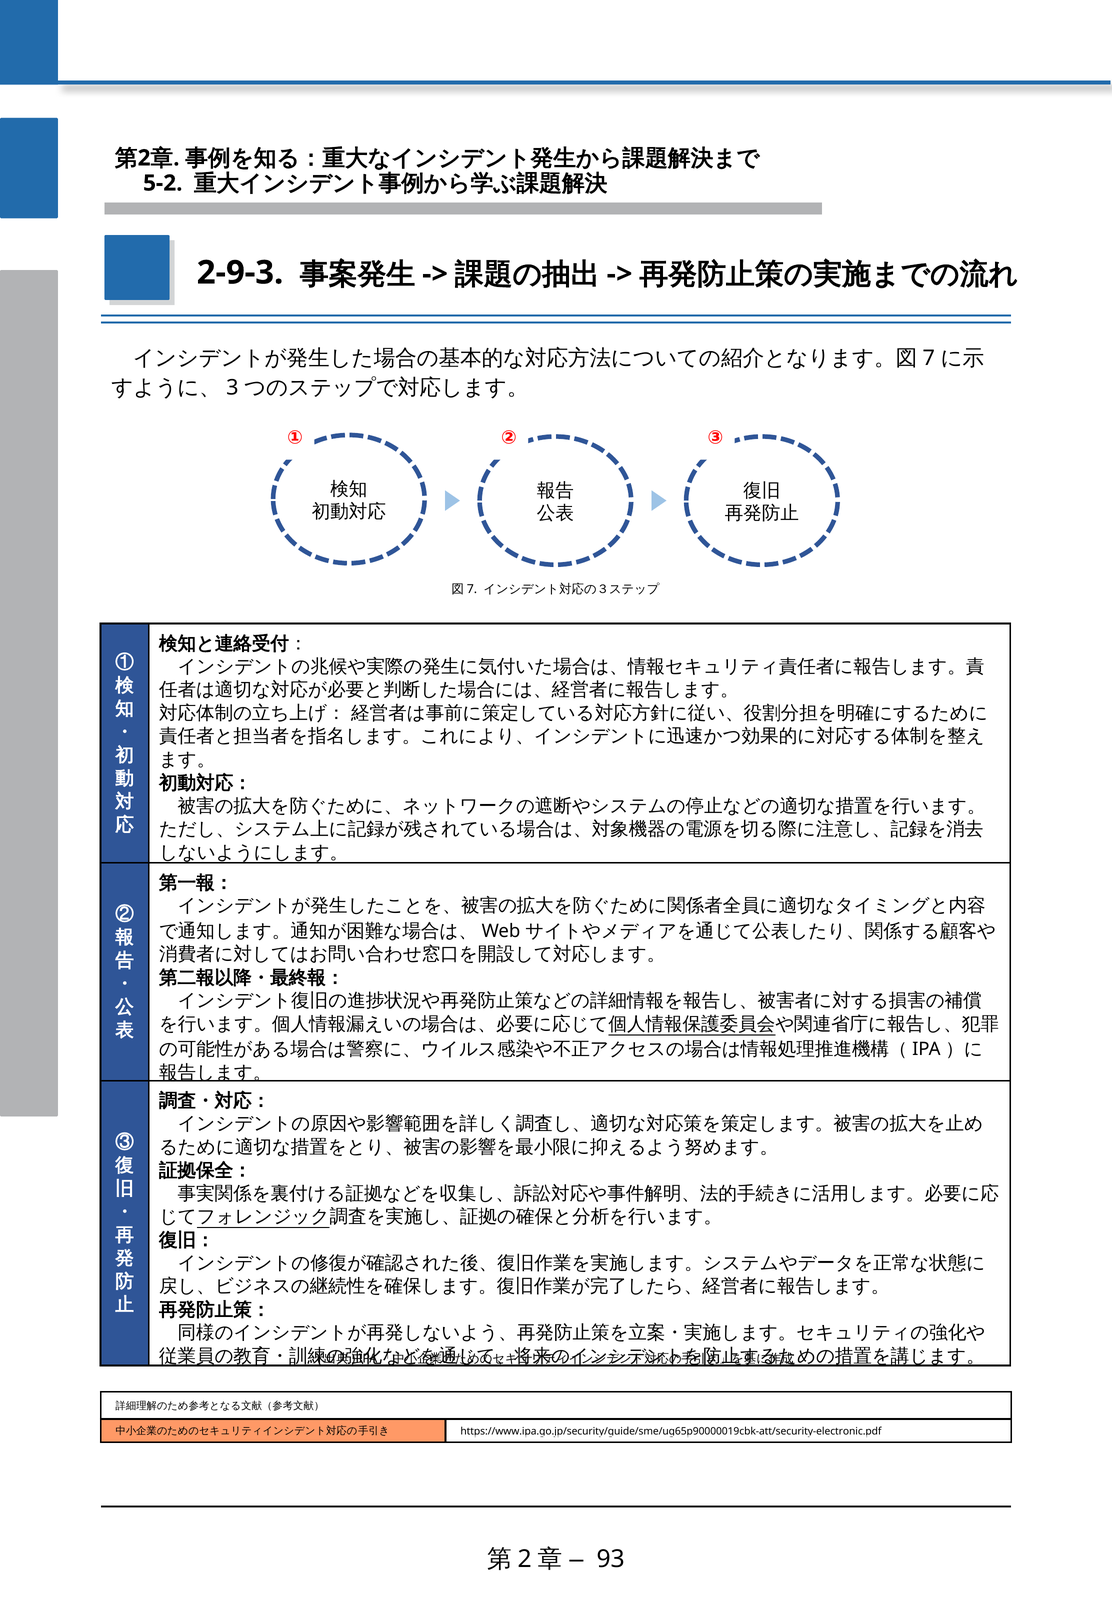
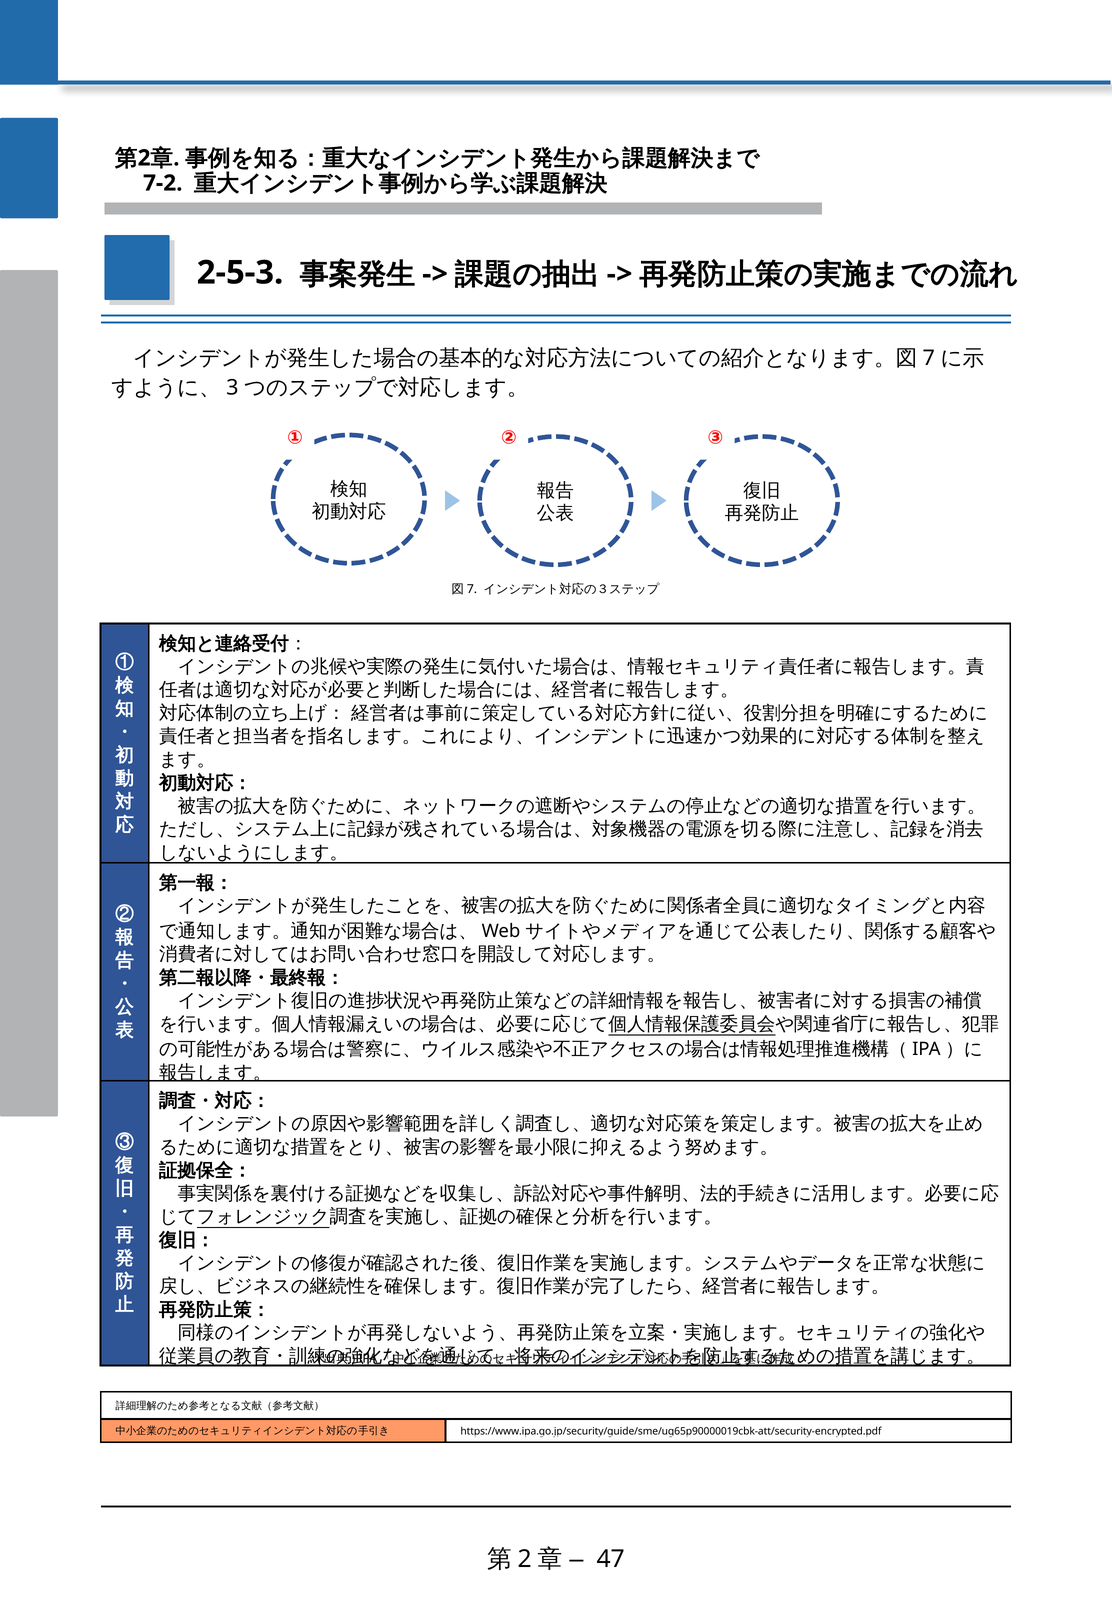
5-2: 5-2 -> 7-2
2-9-3: 2-9-3 -> 2-5-3
https://www.ipa.go.jp/security/guide/sme/ug65p90000019cbk-att/security-electronic.pdf: https://www.ipa.go.jp/security/guide/sme/ug65p90000019cbk-att/security-electronic.pdf -> https://www.ipa.go.jp/security/guide/sme/ug65p90000019cbk-att/security-encrypted.pdf
93: 93 -> 47
